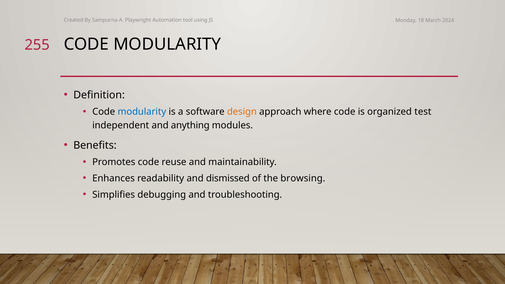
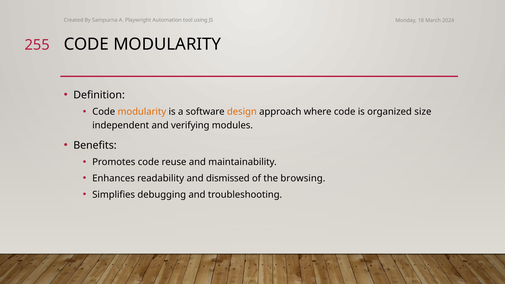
modularity at (142, 112) colour: blue -> orange
test: test -> size
anything: anything -> verifying
